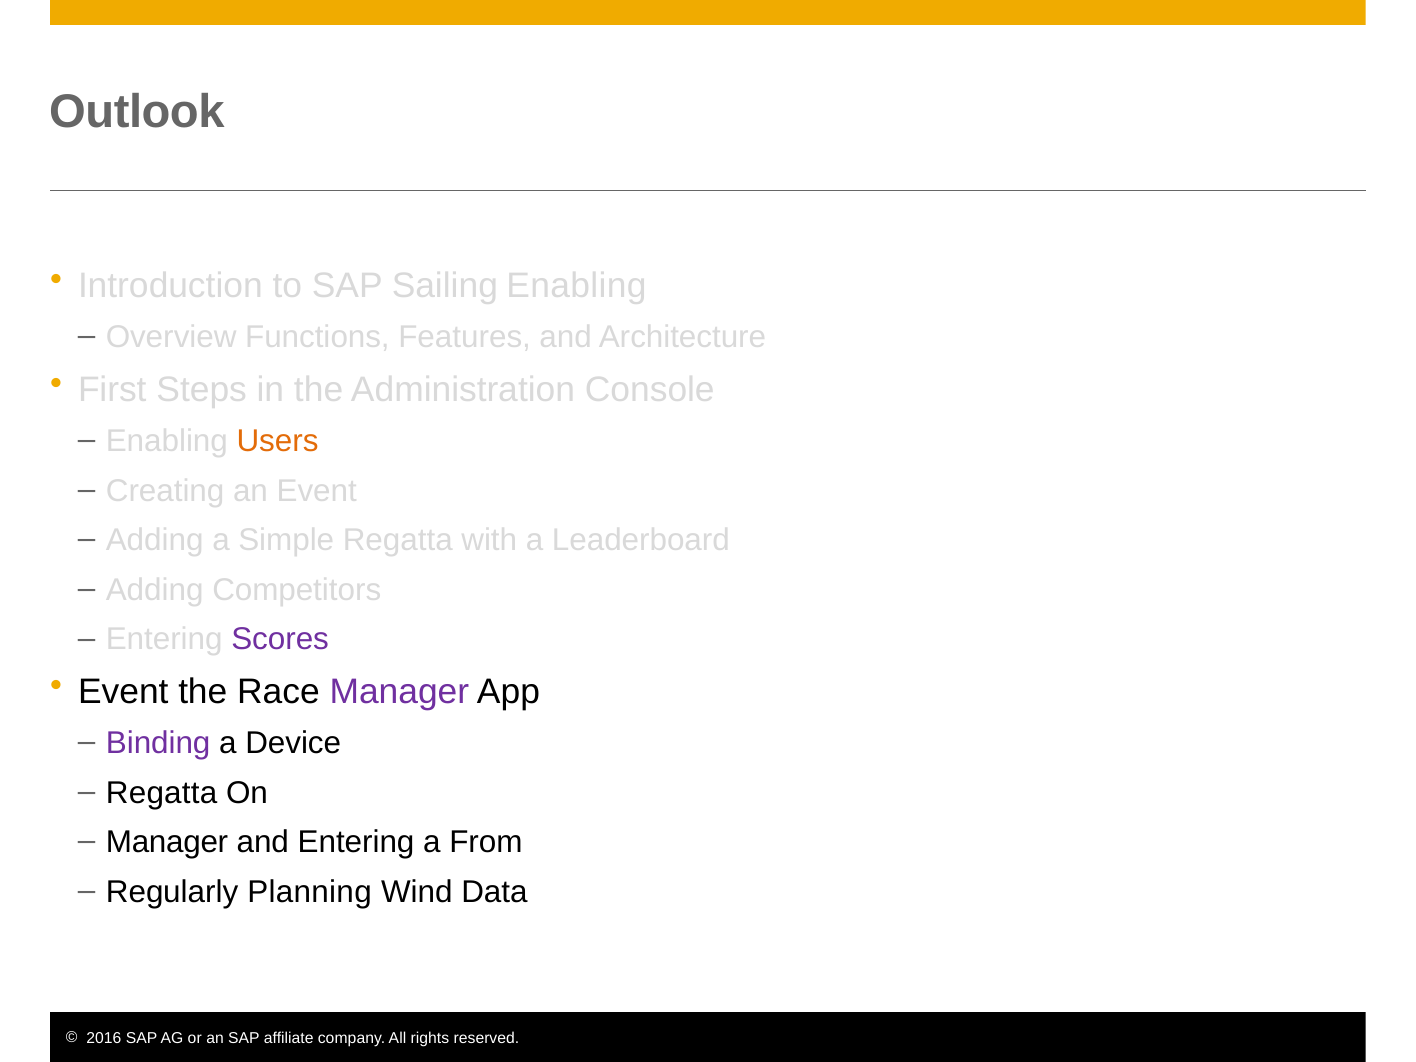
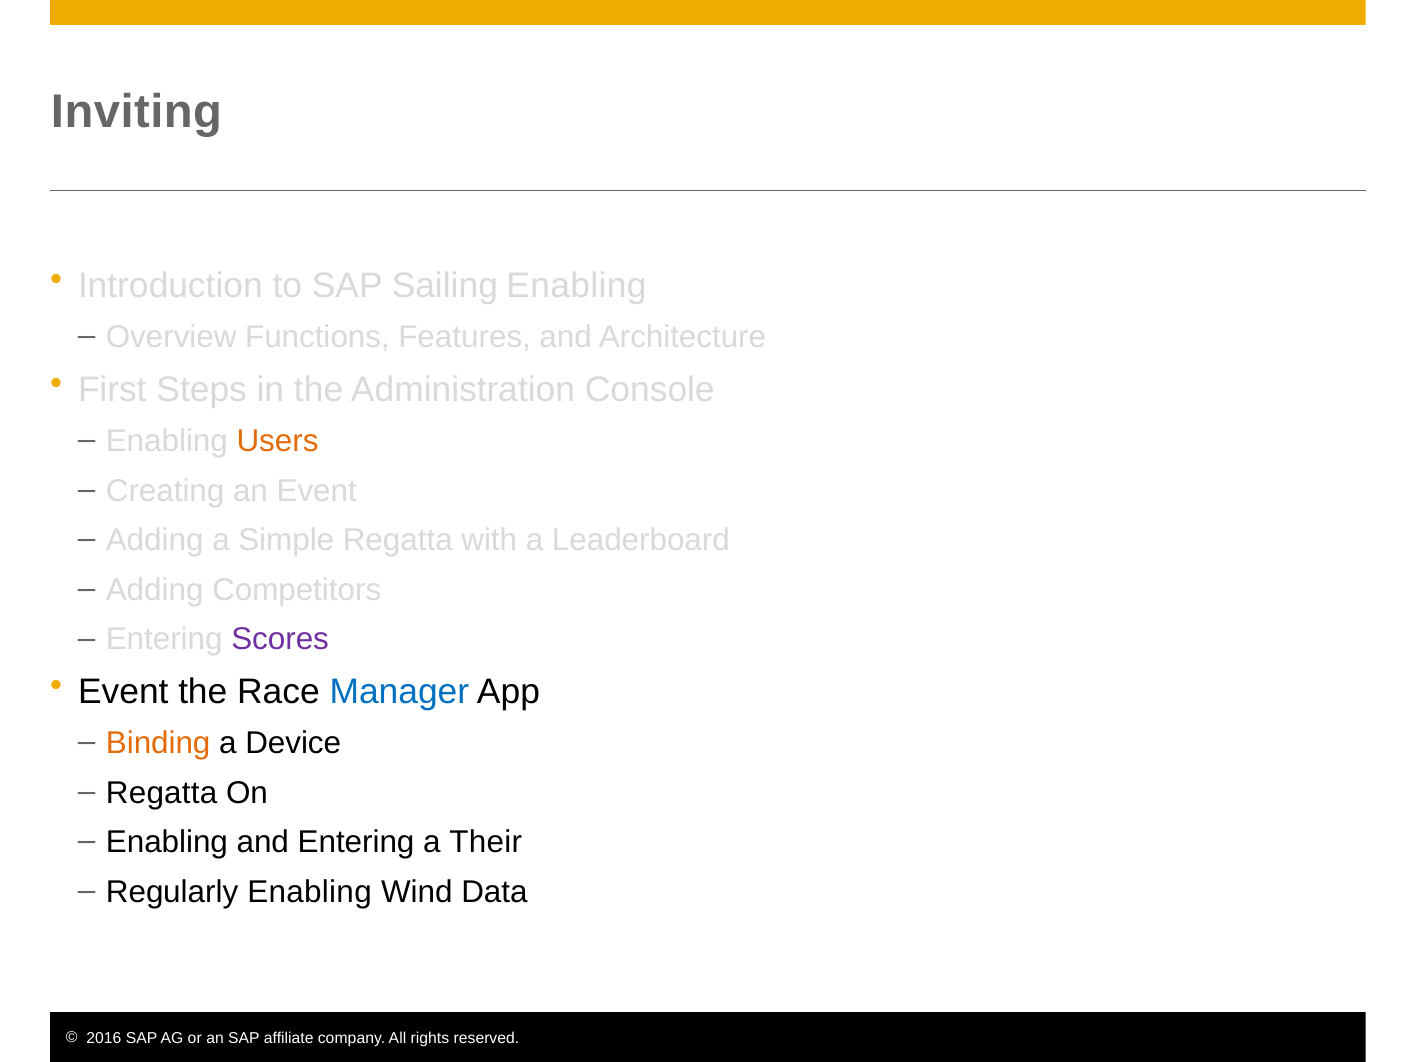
Outlook: Outlook -> Inviting
Manager at (399, 692) colour: purple -> blue
Binding colour: purple -> orange
Manager at (167, 842): Manager -> Enabling
From: From -> Their
Regularly Planning: Planning -> Enabling
